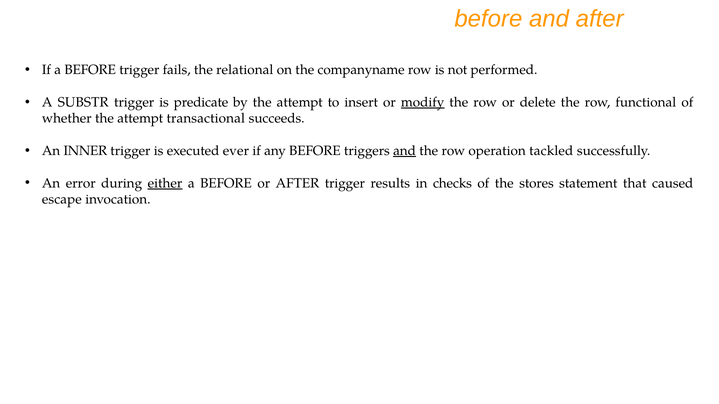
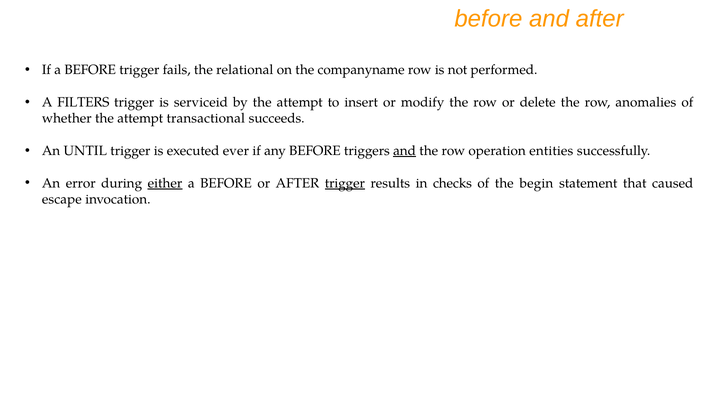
SUBSTR: SUBSTR -> FILTERS
predicate: predicate -> serviceid
modify underline: present -> none
functional: functional -> anomalies
INNER: INNER -> UNTIL
tackled: tackled -> entities
trigger at (345, 183) underline: none -> present
stores: stores -> begin
